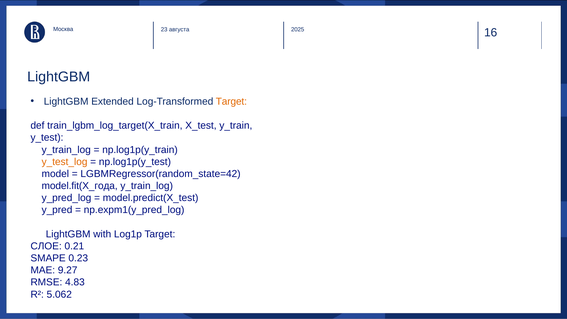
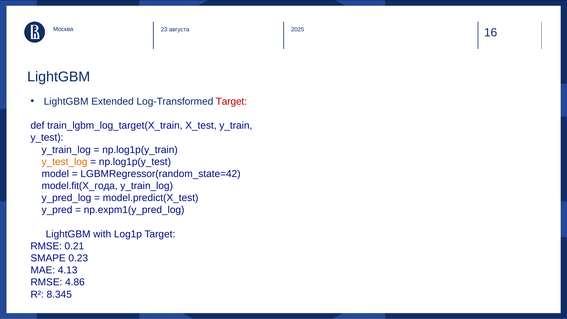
Target at (231, 101) colour: orange -> red
СЛОЕ at (46, 246): СЛОЕ -> RMSE
9.27: 9.27 -> 4.13
4.83: 4.83 -> 4.86
5.062: 5.062 -> 8.345
